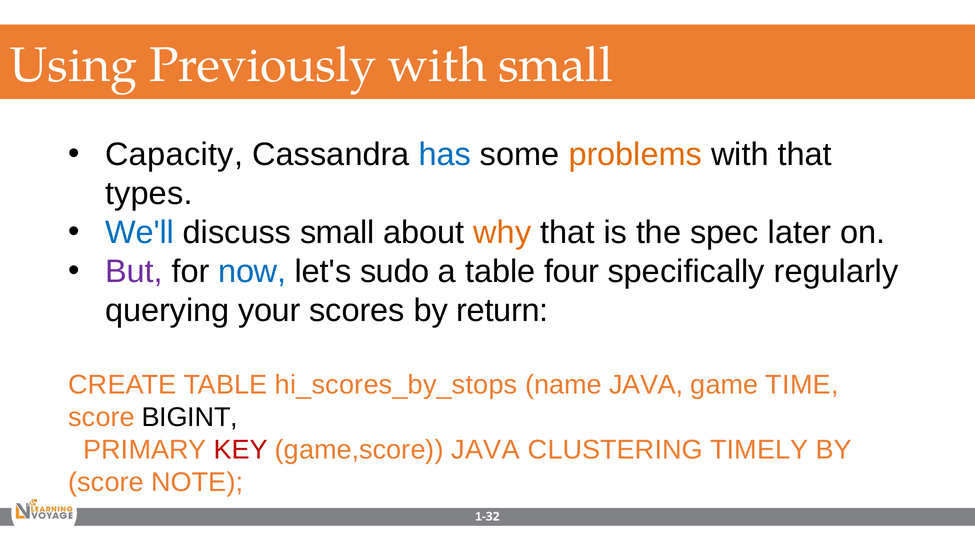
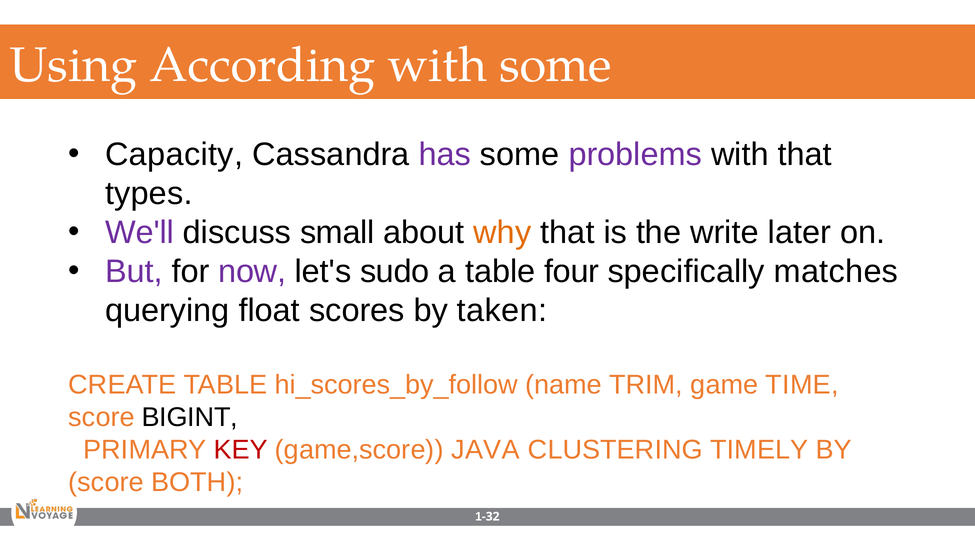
Previously: Previously -> According
with small: small -> some
has colour: blue -> purple
problems colour: orange -> purple
We'll colour: blue -> purple
spec: spec -> write
now colour: blue -> purple
regularly: regularly -> matches
your: your -> float
return: return -> taken
hi_scores_by_stops: hi_scores_by_stops -> hi_scores_by_follow
name JAVA: JAVA -> TRIM
NOTE: NOTE -> BOTH
